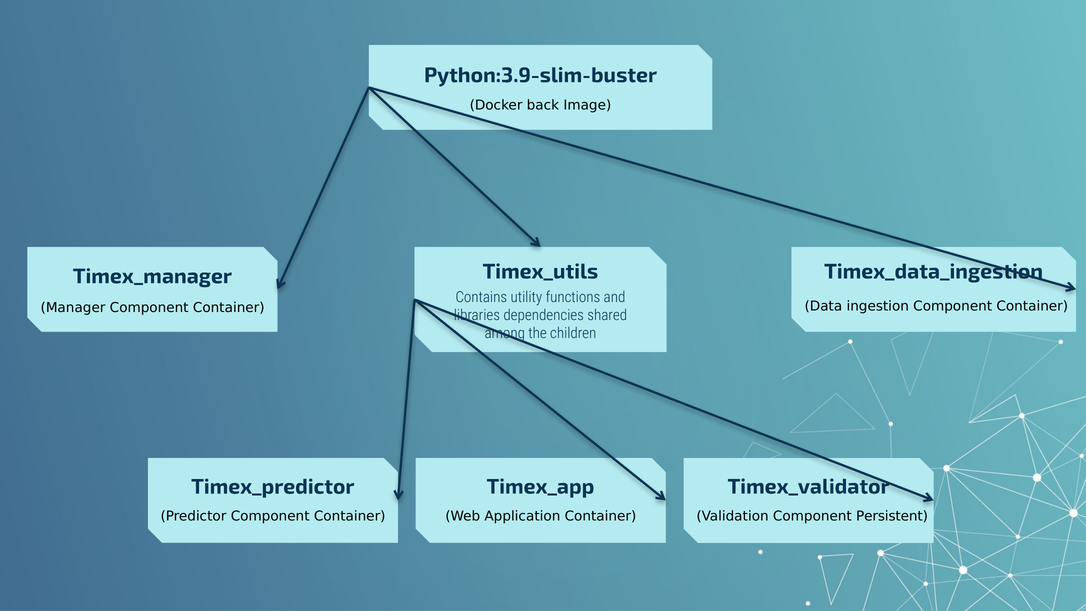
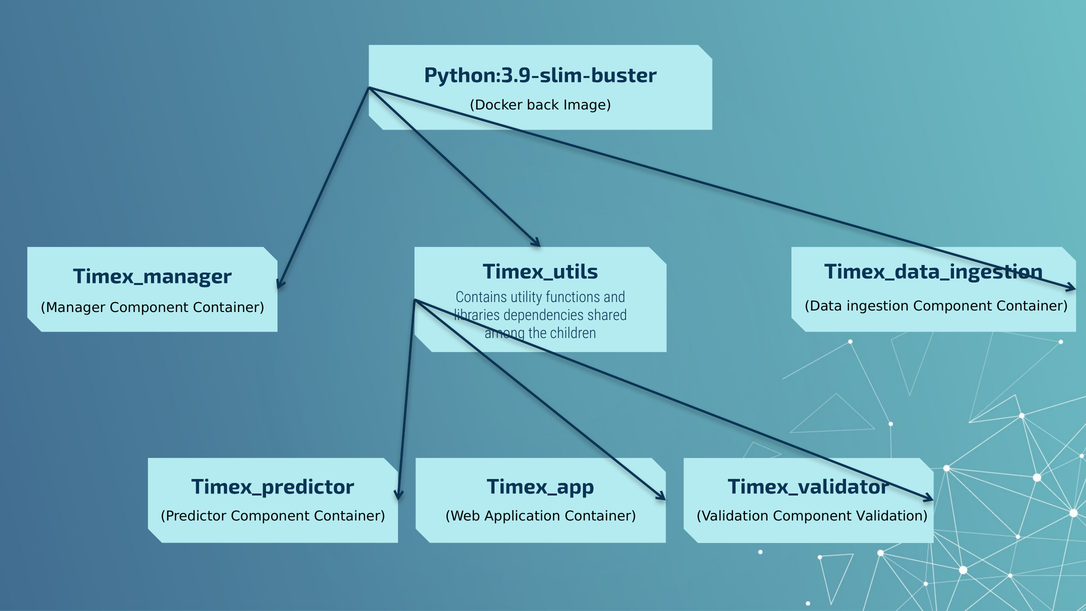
Component Persistent: Persistent -> Validation
